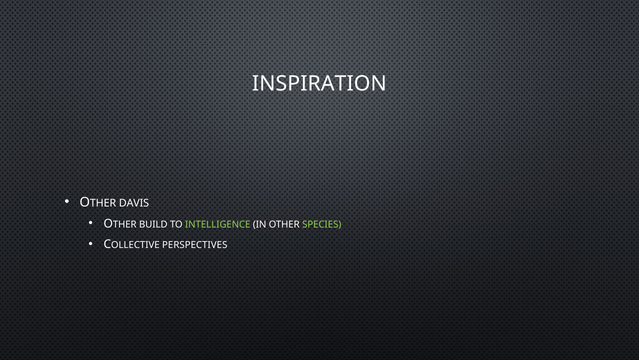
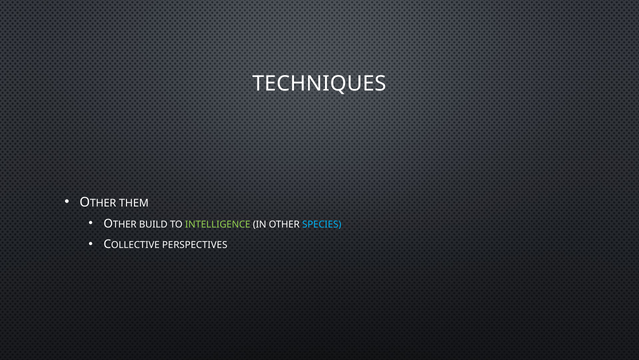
INSPIRATION: INSPIRATION -> TECHNIQUES
DAVIS: DAVIS -> THEM
SPECIES colour: light green -> light blue
